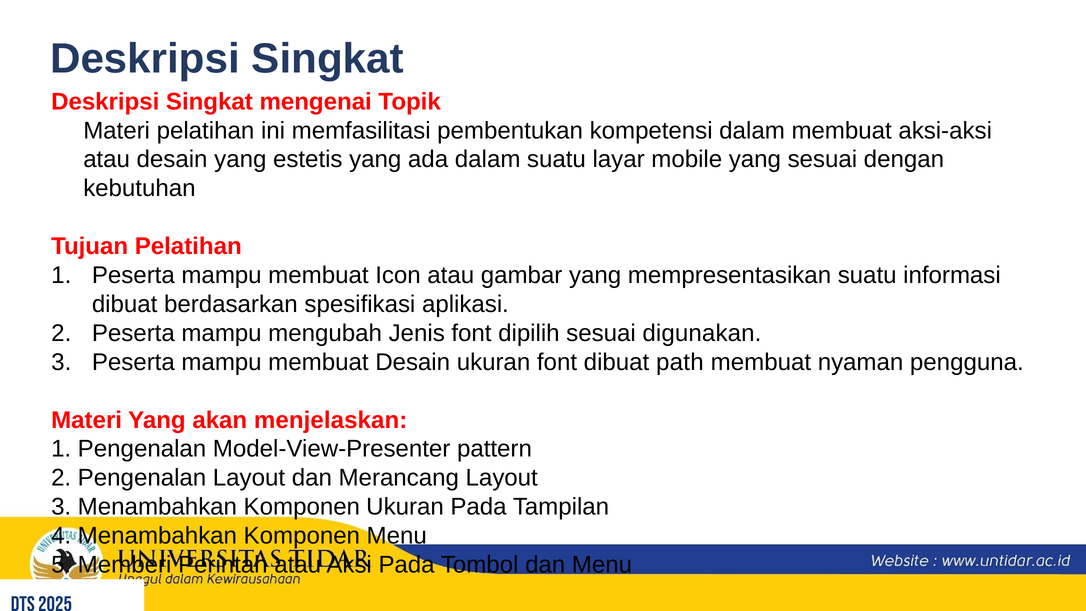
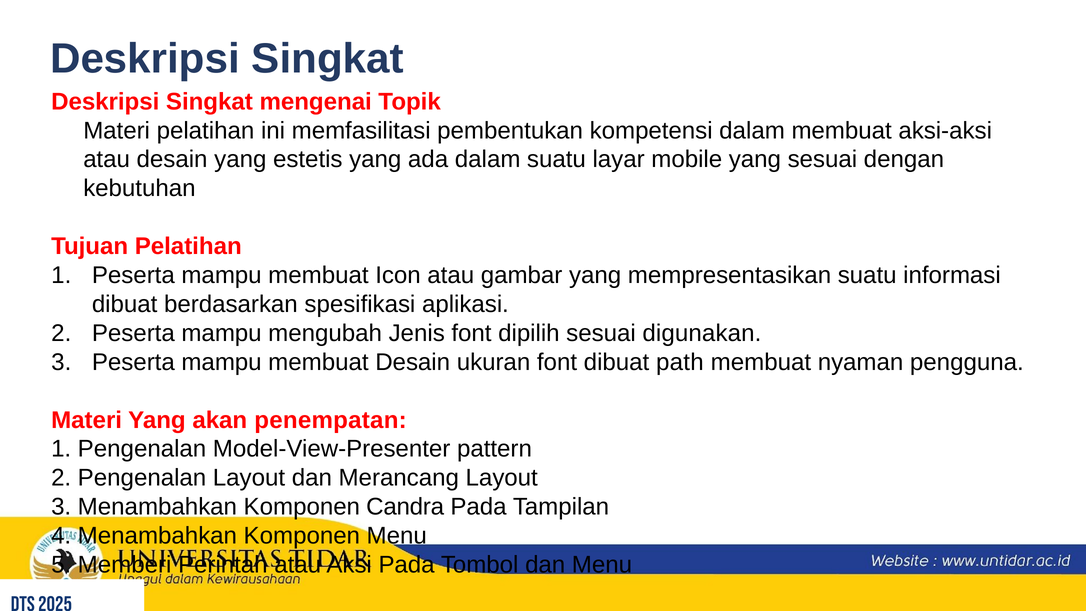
menjelaskan: menjelaskan -> penempatan
Komponen Ukuran: Ukuran -> Candra
